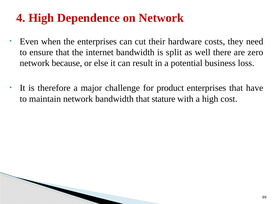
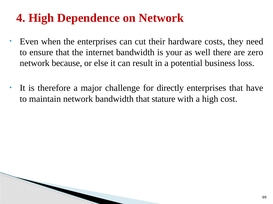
split: split -> your
product: product -> directly
